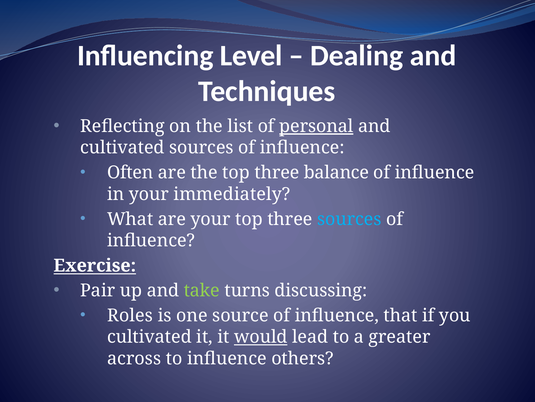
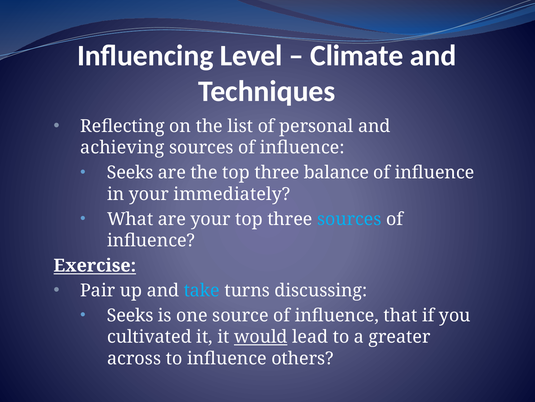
Dealing: Dealing -> Climate
personal underline: present -> none
cultivated at (122, 147): cultivated -> achieving
Often at (130, 172): Often -> Seeks
take colour: light green -> light blue
Roles at (130, 315): Roles -> Seeks
